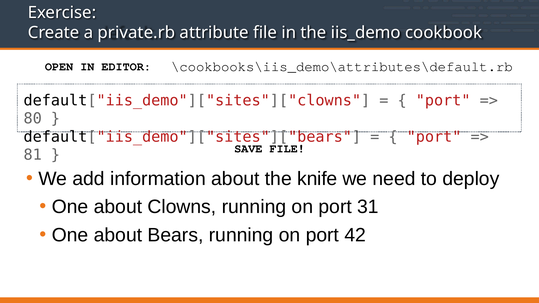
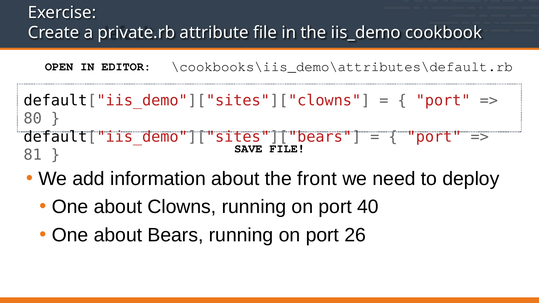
knife: knife -> front
31: 31 -> 40
42: 42 -> 26
